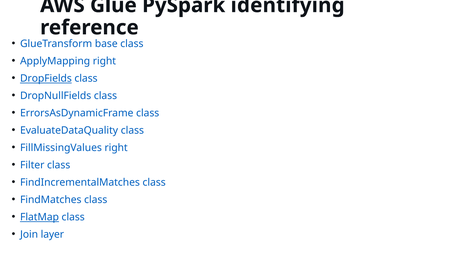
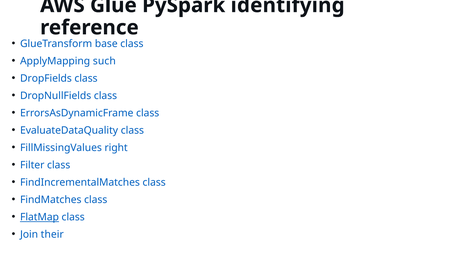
ApplyMapping right: right -> such
DropFields underline: present -> none
layer: layer -> their
